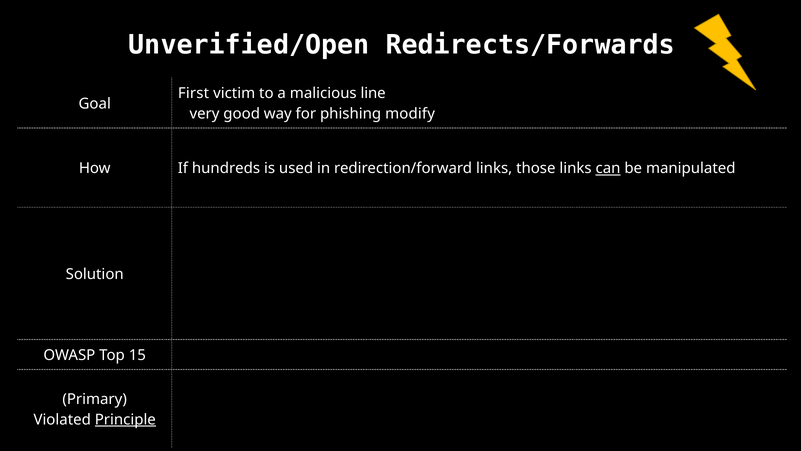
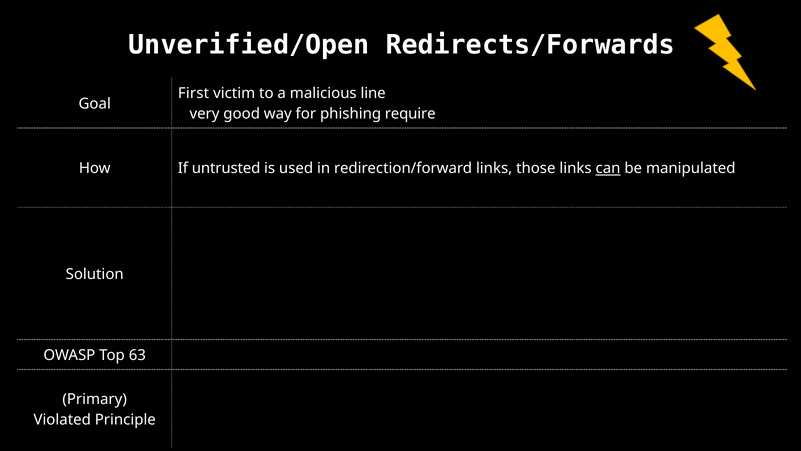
modify: modify -> require
hundreds: hundreds -> untrusted
15: 15 -> 63
Principle underline: present -> none
